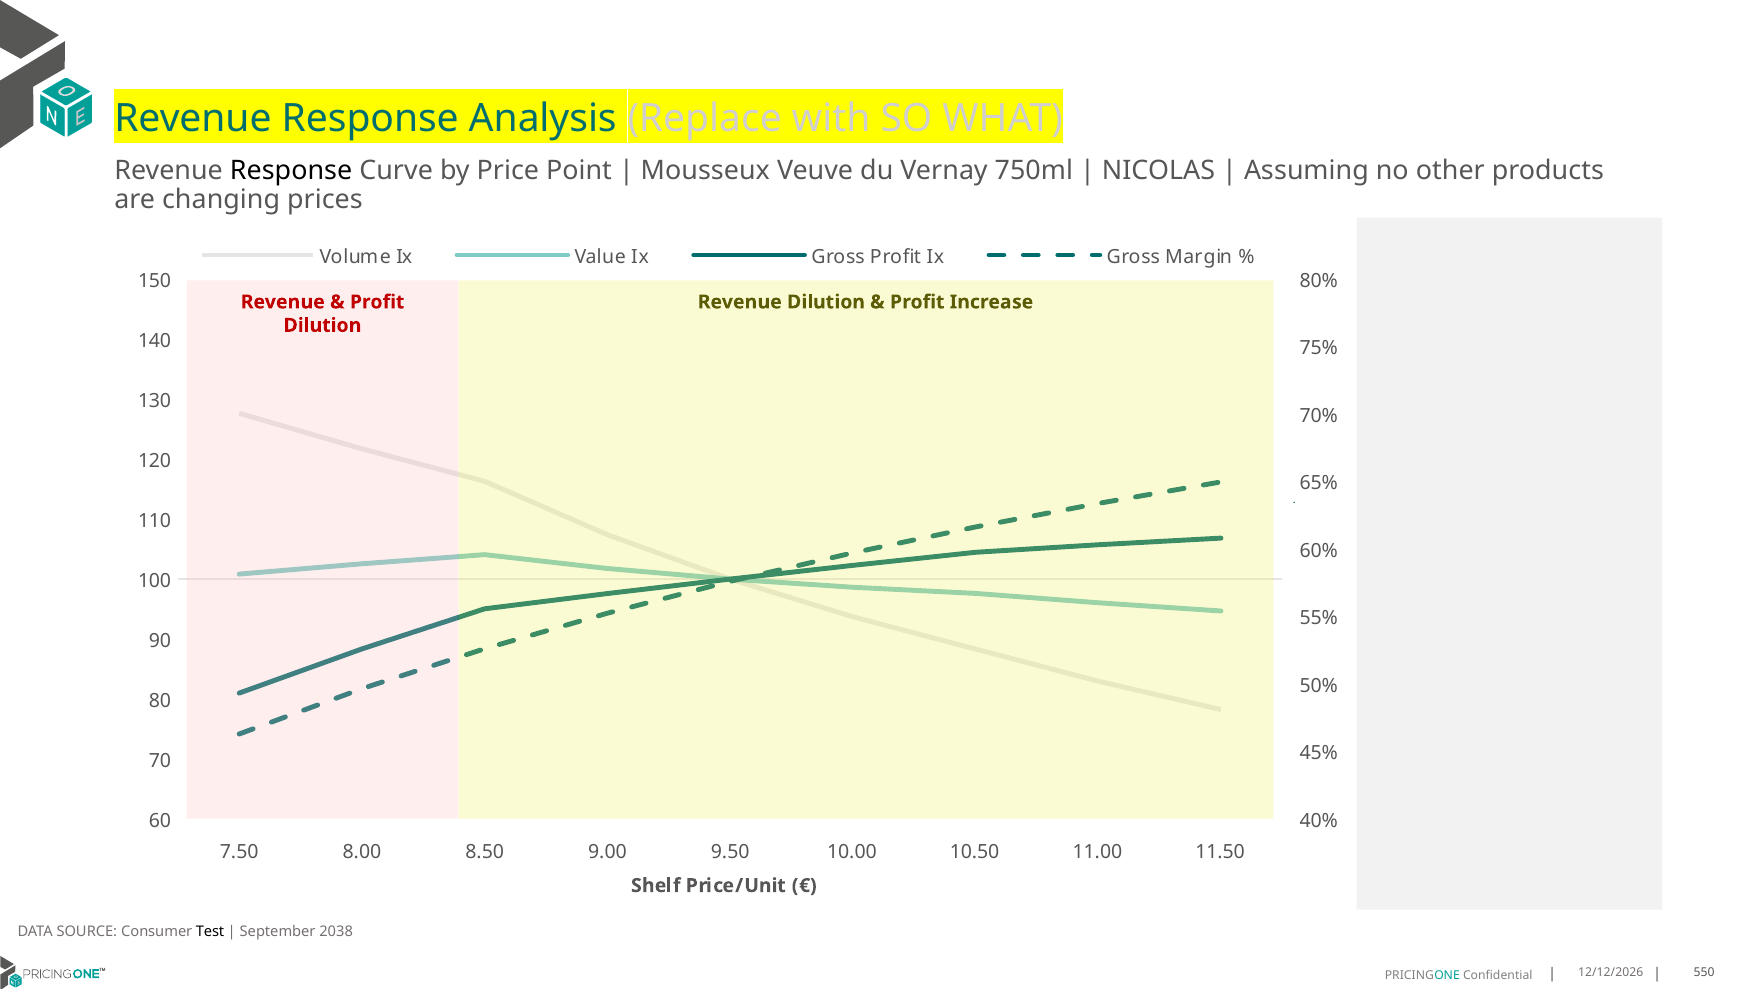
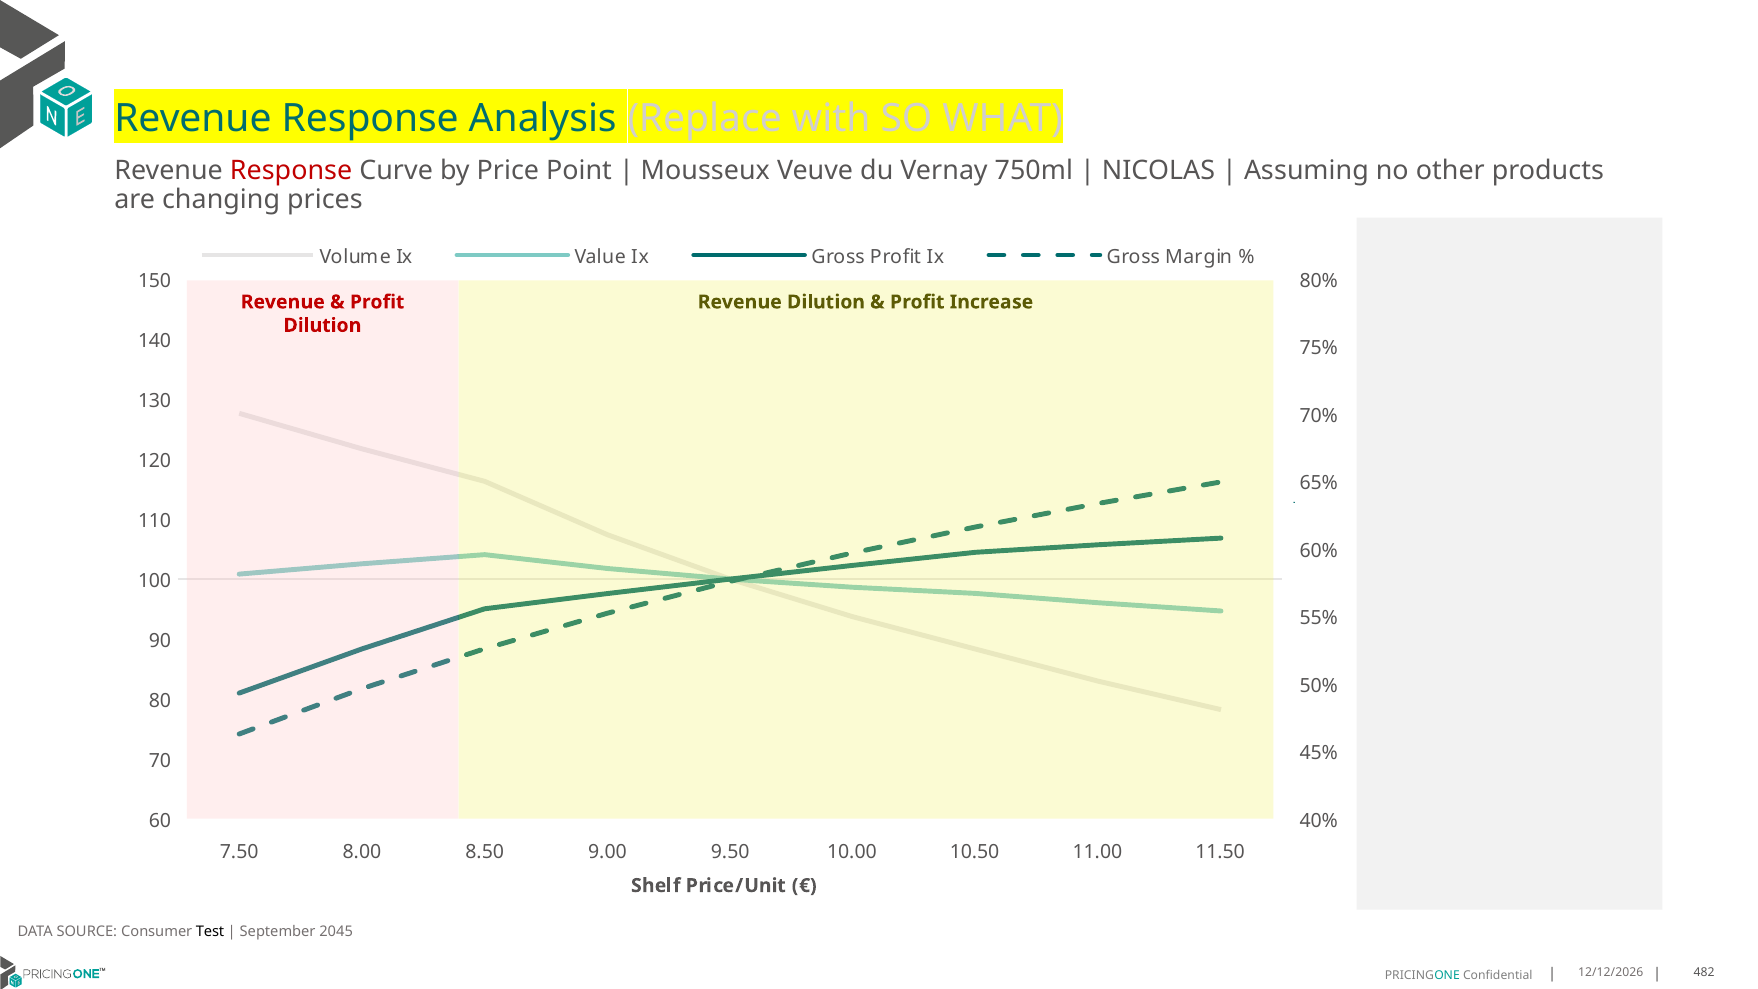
Response at (291, 170) colour: black -> red
2038: 2038 -> 2045
550: 550 -> 482
